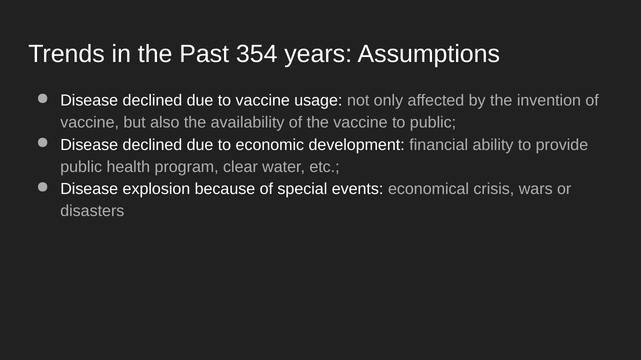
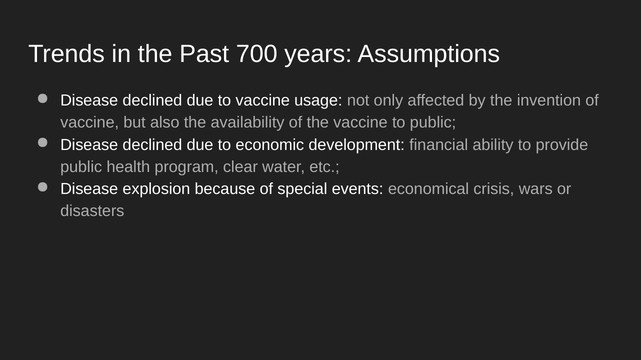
354: 354 -> 700
